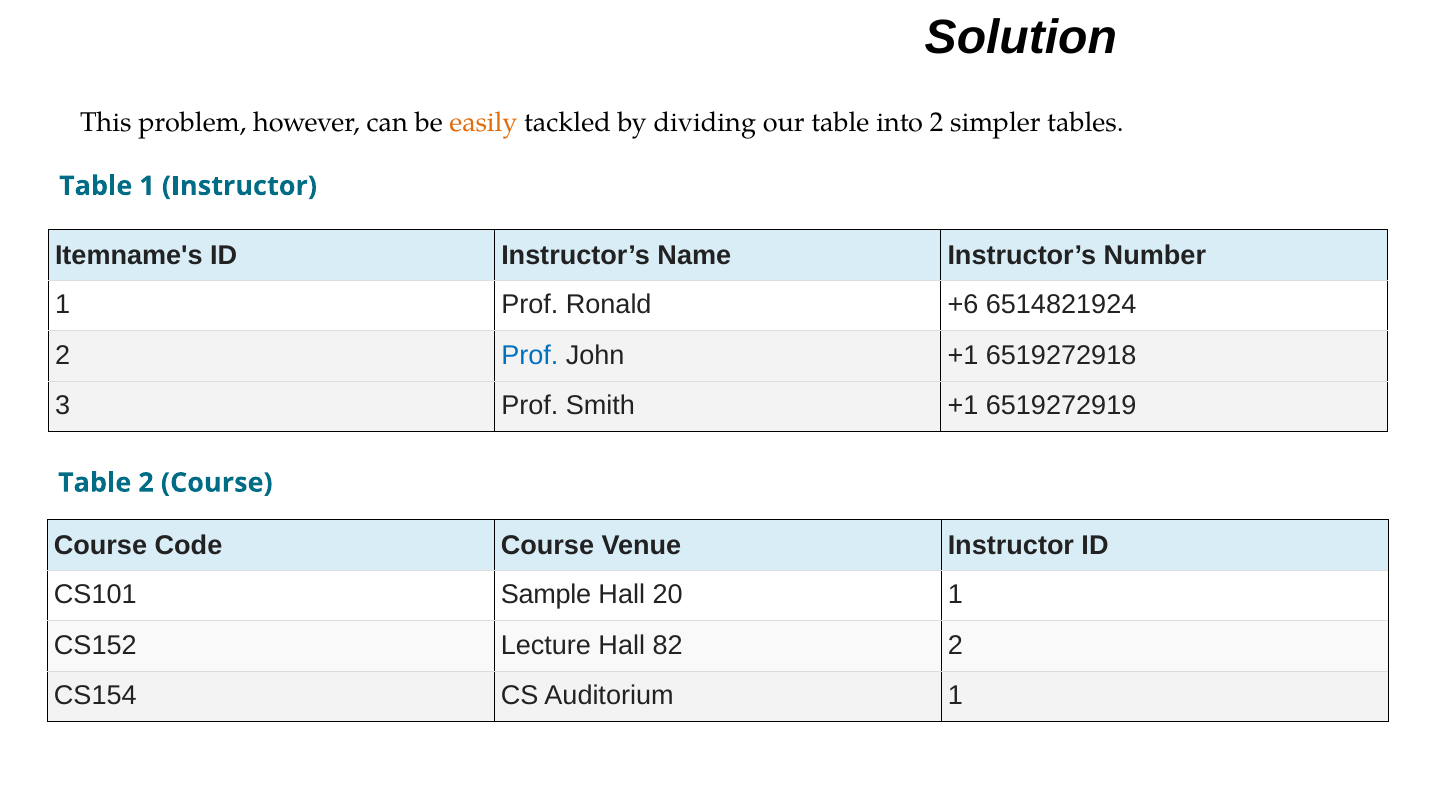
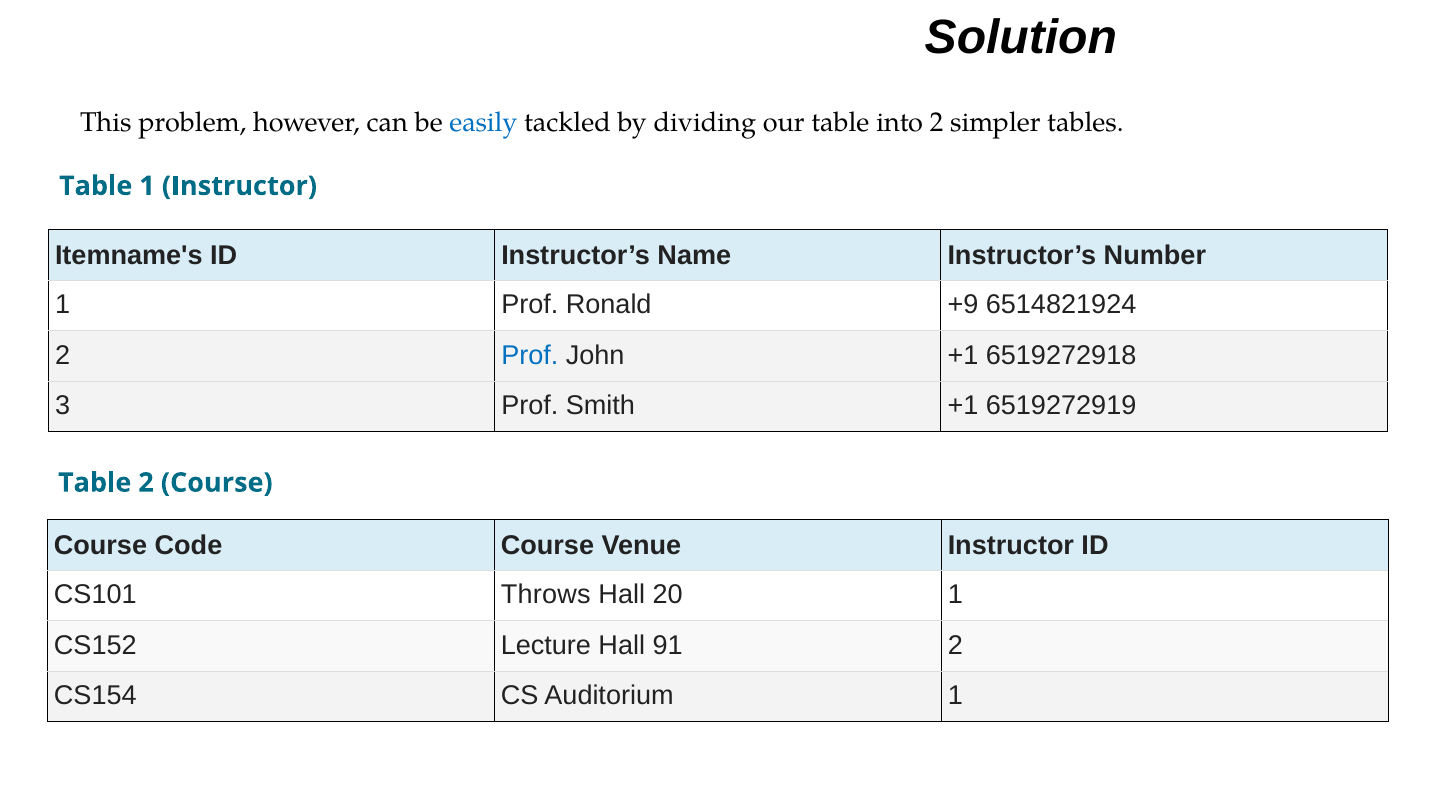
easily colour: orange -> blue
+6: +6 -> +9
Sample: Sample -> Throws
82: 82 -> 91
